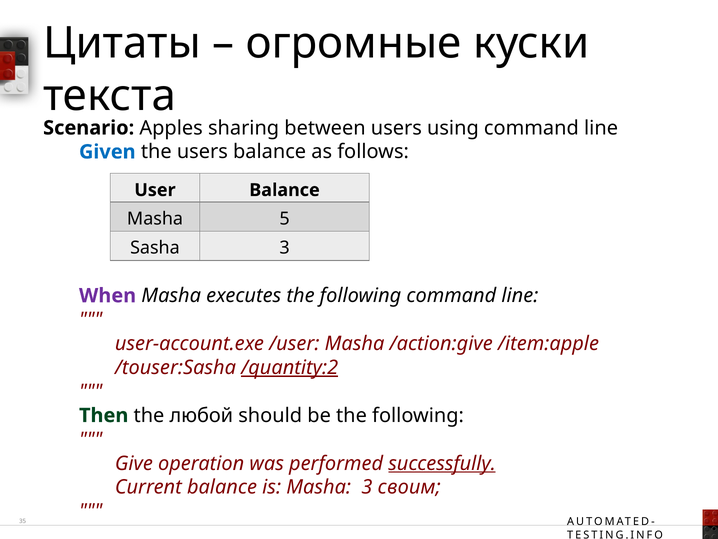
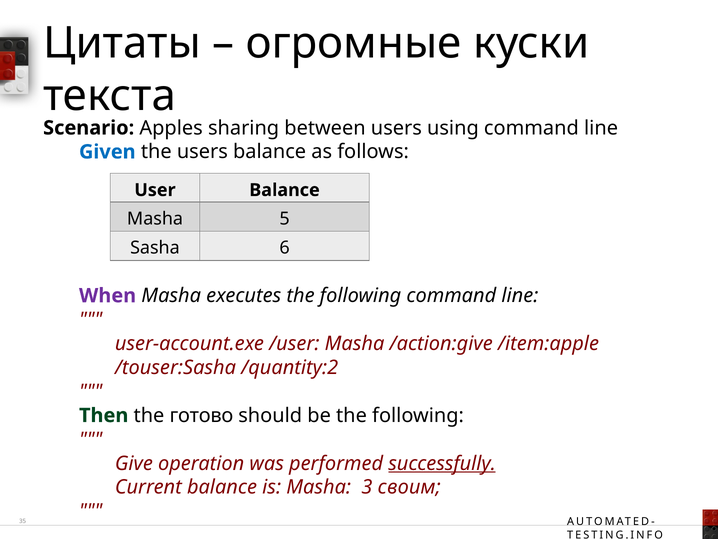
Sasha 3: 3 -> 6
/quantity:2 underline: present -> none
любой: любой -> готово
